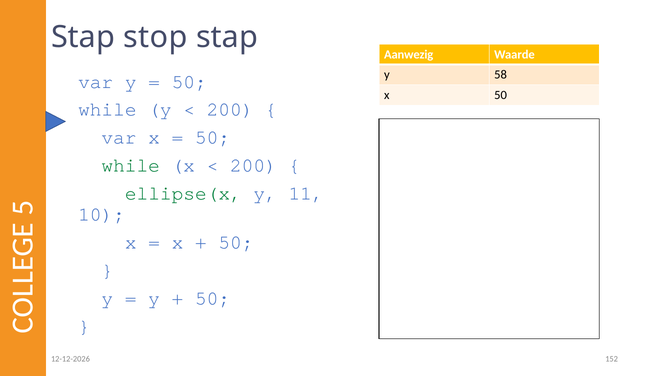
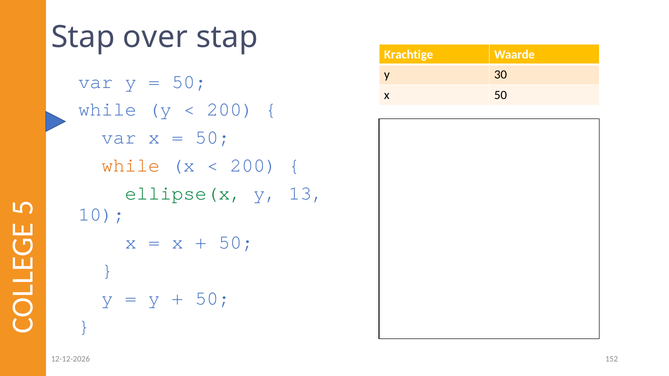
stop: stop -> over
Aanwezig: Aanwezig -> Krachtige
58: 58 -> 30
while at (131, 166) colour: green -> orange
11: 11 -> 13
